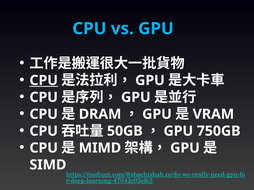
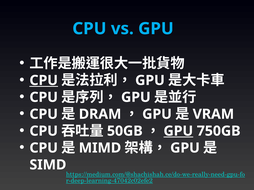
GPU at (178, 131) underline: none -> present
